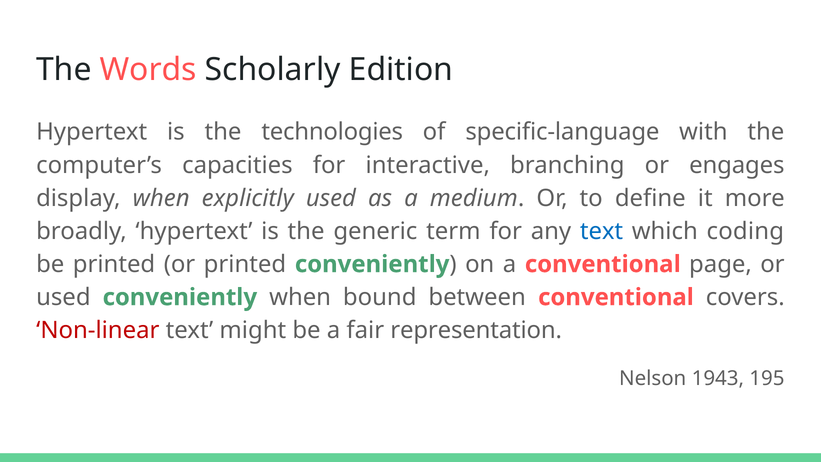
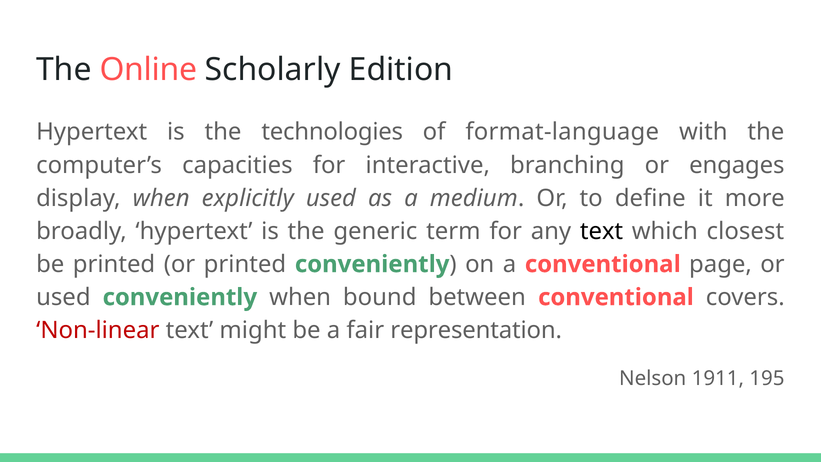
Words: Words -> Online
specific-language: specific-language -> format-language
text at (602, 231) colour: blue -> black
coding: coding -> closest
1943: 1943 -> 1911
